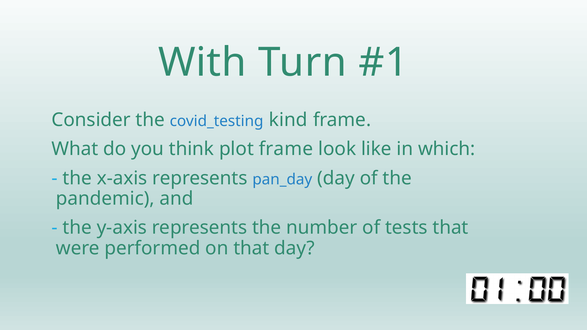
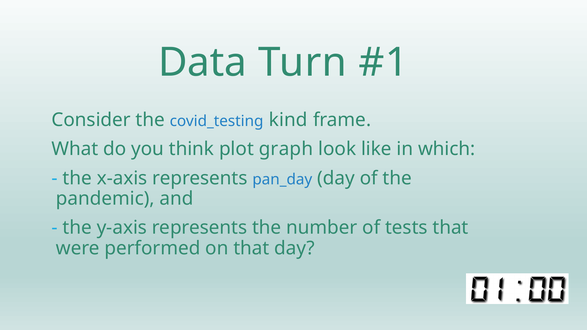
With: With -> Data
plot frame: frame -> graph
